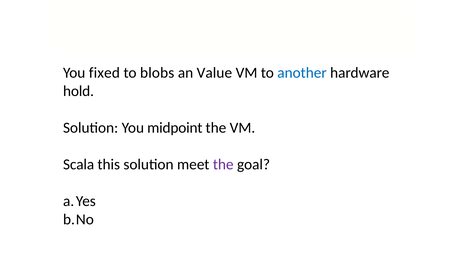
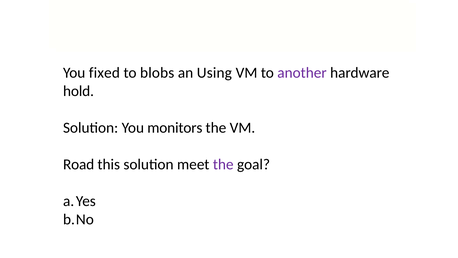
Value: Value -> Using
another colour: blue -> purple
midpoint: midpoint -> monitors
Scala: Scala -> Road
